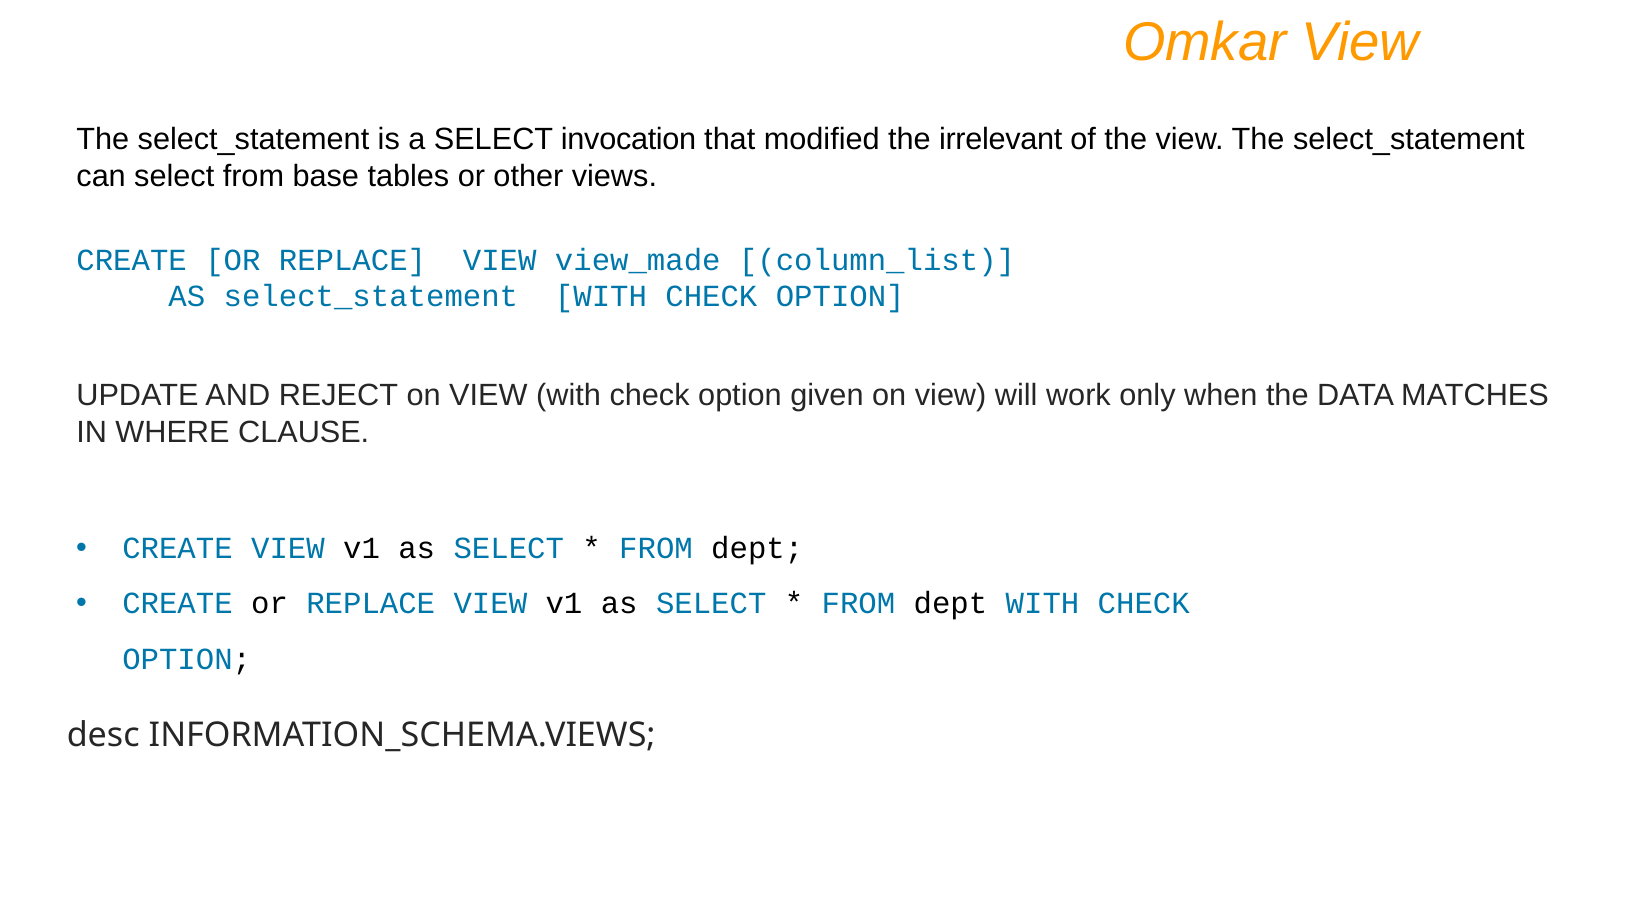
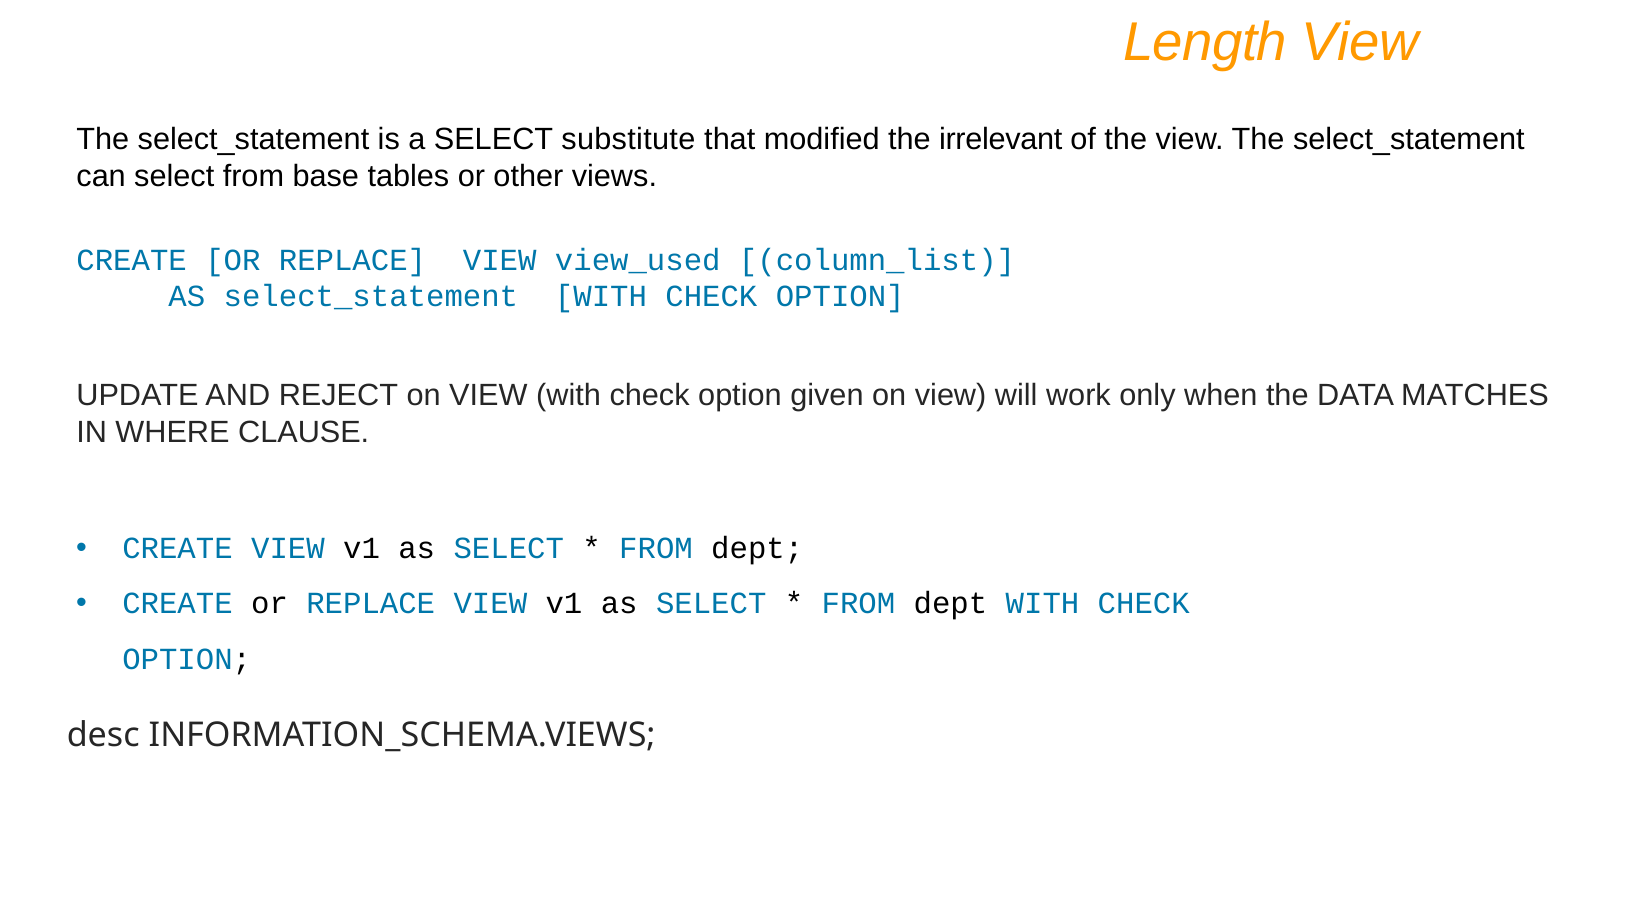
Omkar: Omkar -> Length
invocation: invocation -> substitute
view_made: view_made -> view_used
